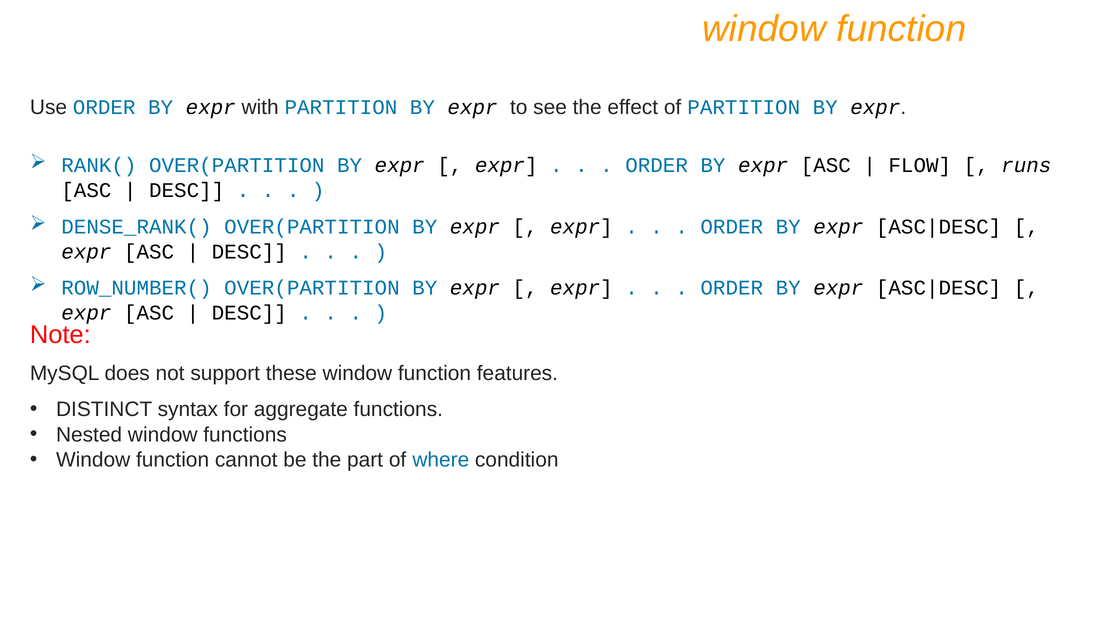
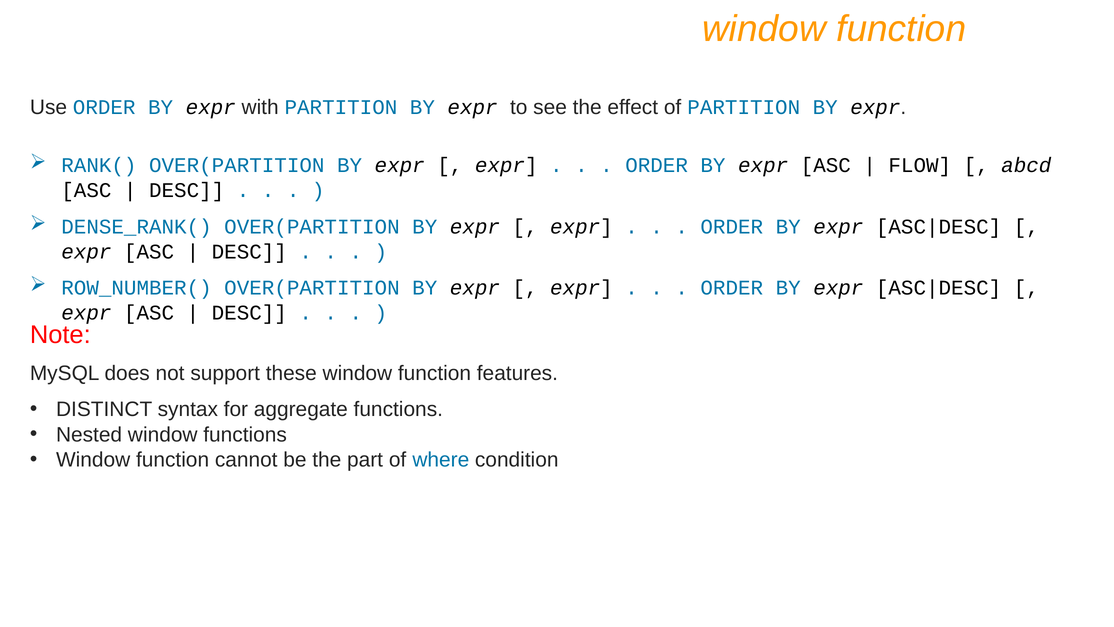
runs: runs -> abcd
